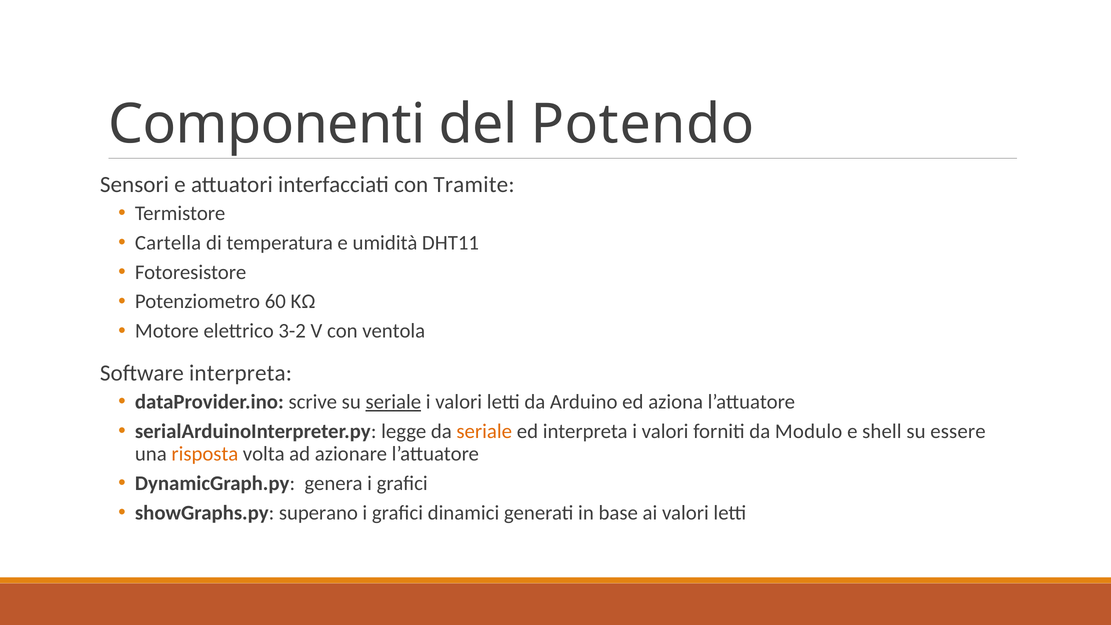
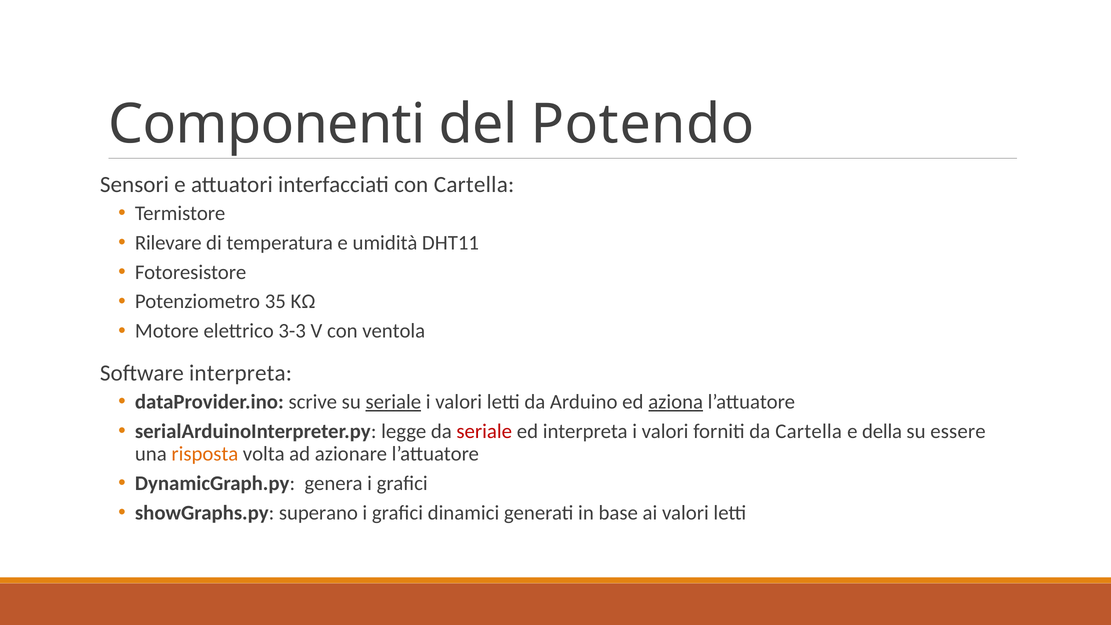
con Tramite: Tramite -> Cartella
Cartella: Cartella -> Rilevare
60: 60 -> 35
3-2: 3-2 -> 3-3
aziona underline: none -> present
seriale at (484, 431) colour: orange -> red
da Modulo: Modulo -> Cartella
shell: shell -> della
